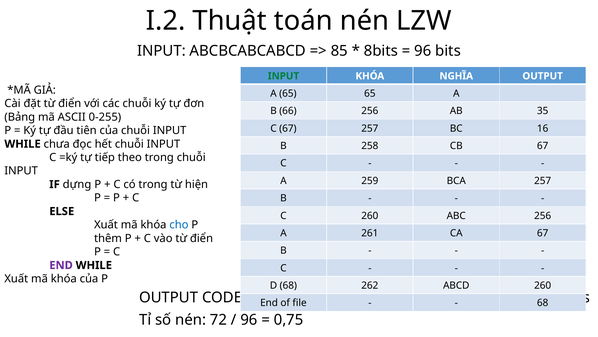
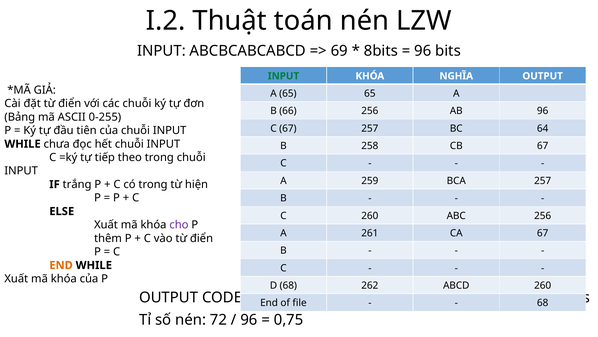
85: 85 -> 69
AB 35: 35 -> 96
16: 16 -> 64
dựng: dựng -> trắng
cho colour: blue -> purple
END at (61, 265) colour: purple -> orange
